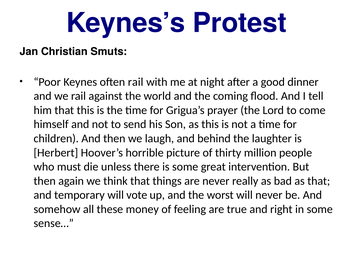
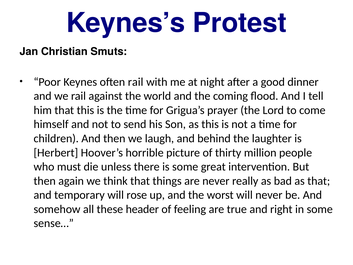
vote: vote -> rose
money: money -> header
